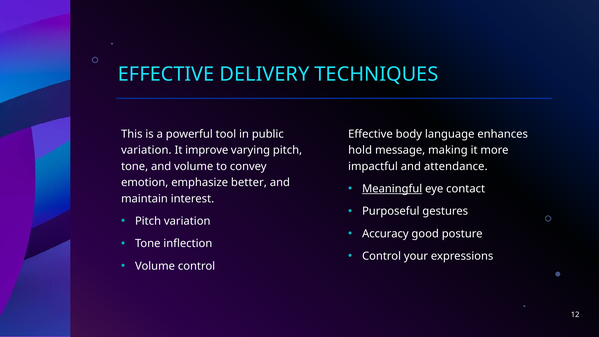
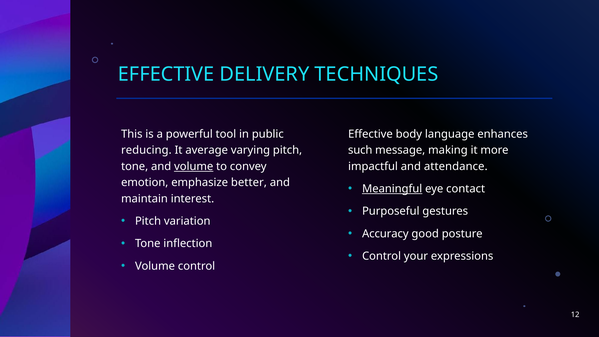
variation at (146, 150): variation -> reducing
improve: improve -> average
hold: hold -> such
volume at (194, 166) underline: none -> present
